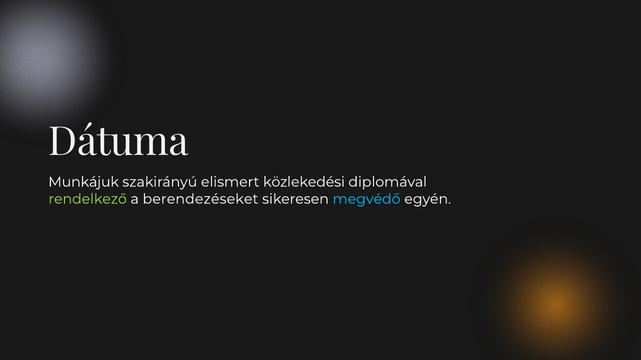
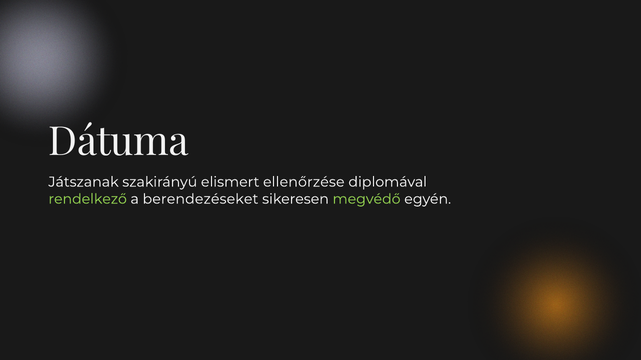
Munkájuk: Munkájuk -> Játszanak
közlekedési: közlekedési -> ellenőrzése
megvédő colour: light blue -> light green
